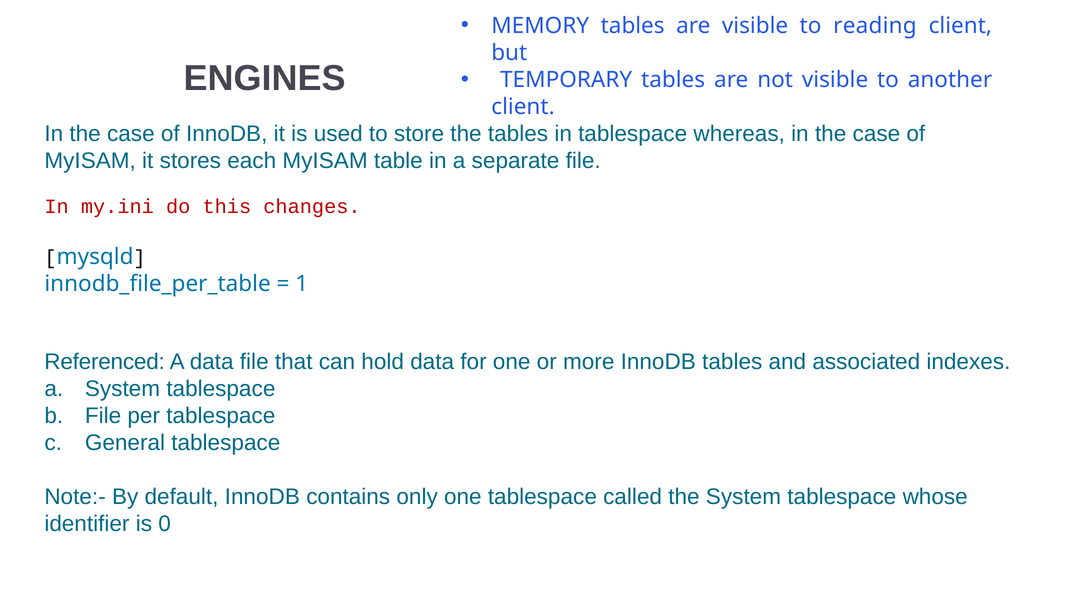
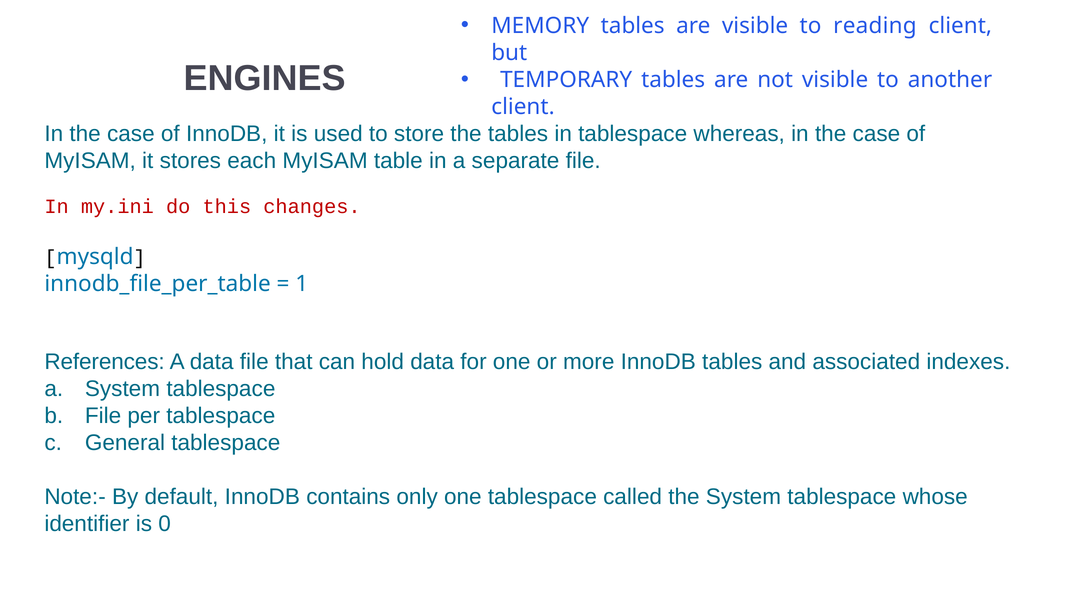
Referenced: Referenced -> References
